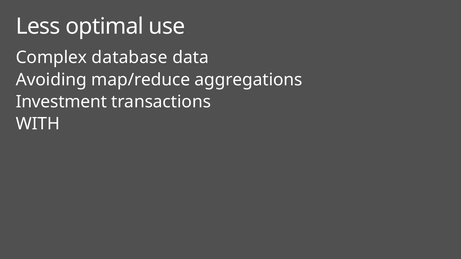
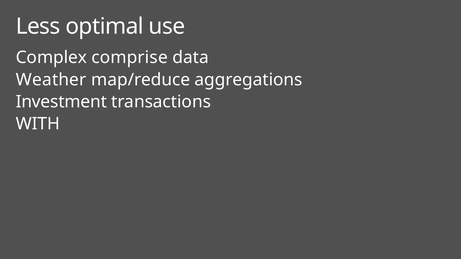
database: database -> comprise
Avoiding: Avoiding -> Weather
